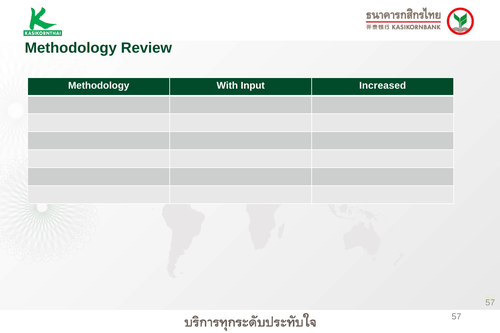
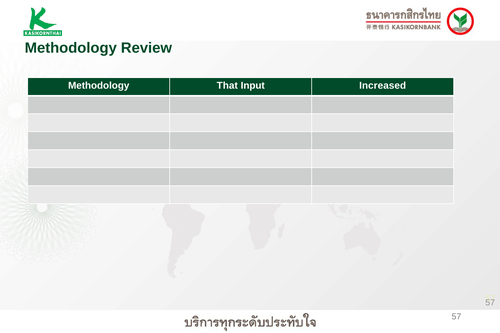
With: With -> That
